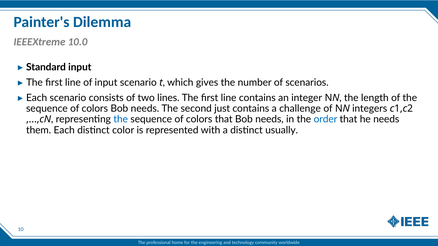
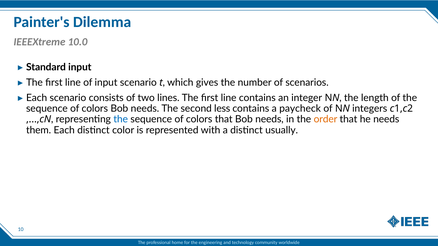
just: just -> less
challenge: challenge -> paycheck
order colour: blue -> orange
